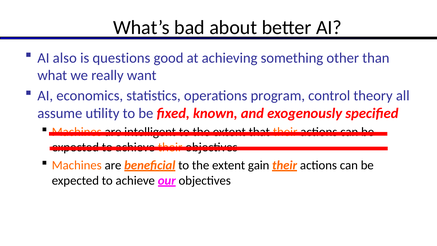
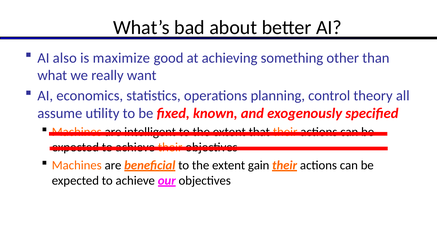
questions: questions -> maximize
program: program -> planning
